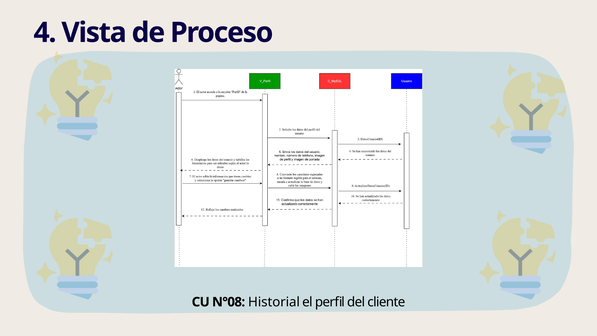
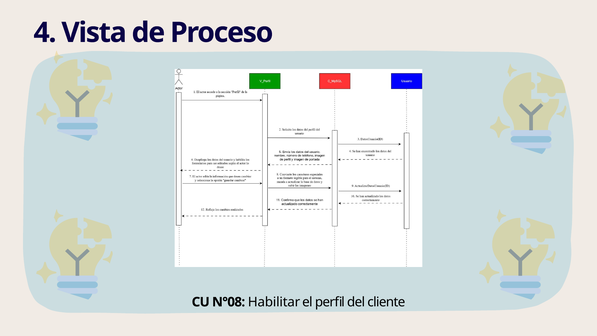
Historial: Historial -> Habilitar
